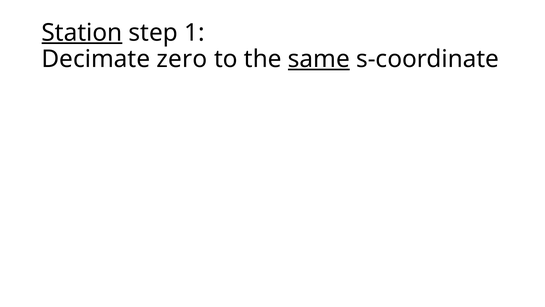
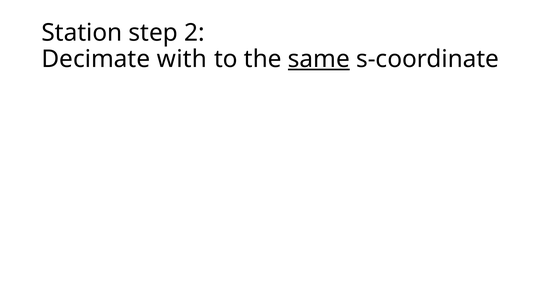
Station underline: present -> none
1: 1 -> 2
zero: zero -> with
